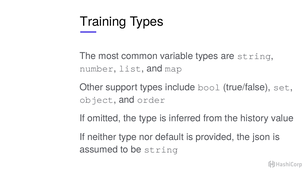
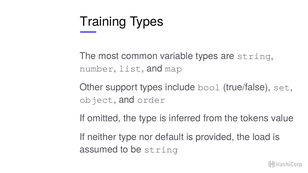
history: history -> tokens
json: json -> load
